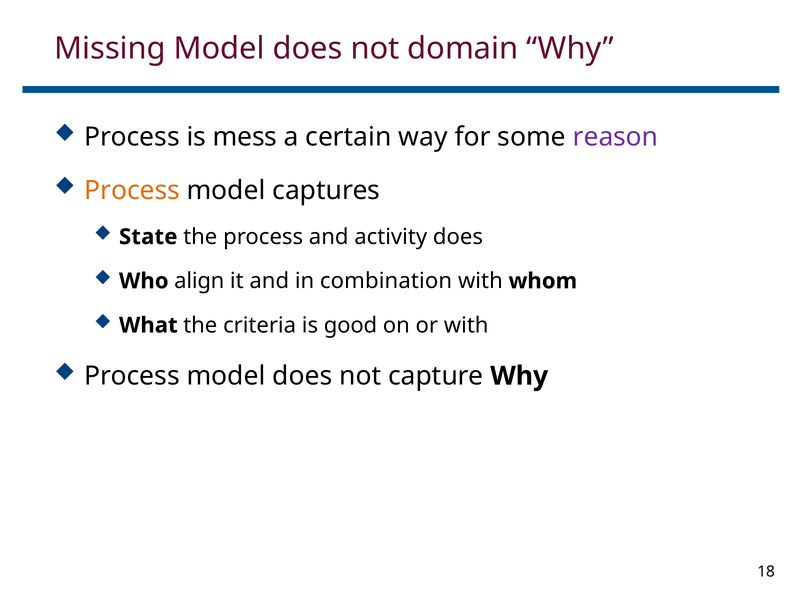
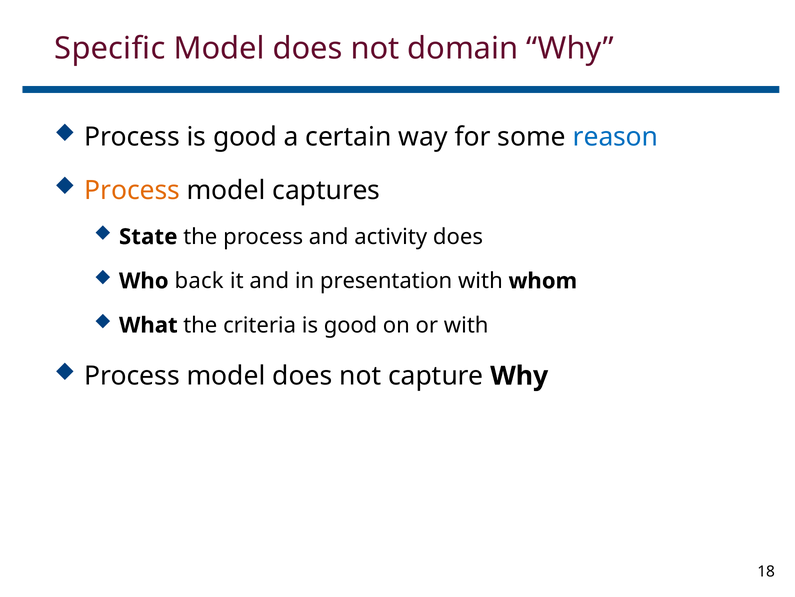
Missing: Missing -> Specific
Process is mess: mess -> good
reason colour: purple -> blue
align: align -> back
combination: combination -> presentation
